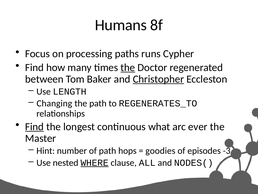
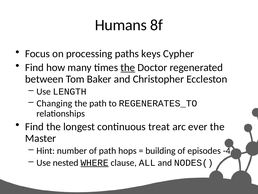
runs: runs -> keys
Christopher underline: present -> none
Find at (34, 126) underline: present -> none
what: what -> treat
goodies: goodies -> building
-3: -3 -> -4
